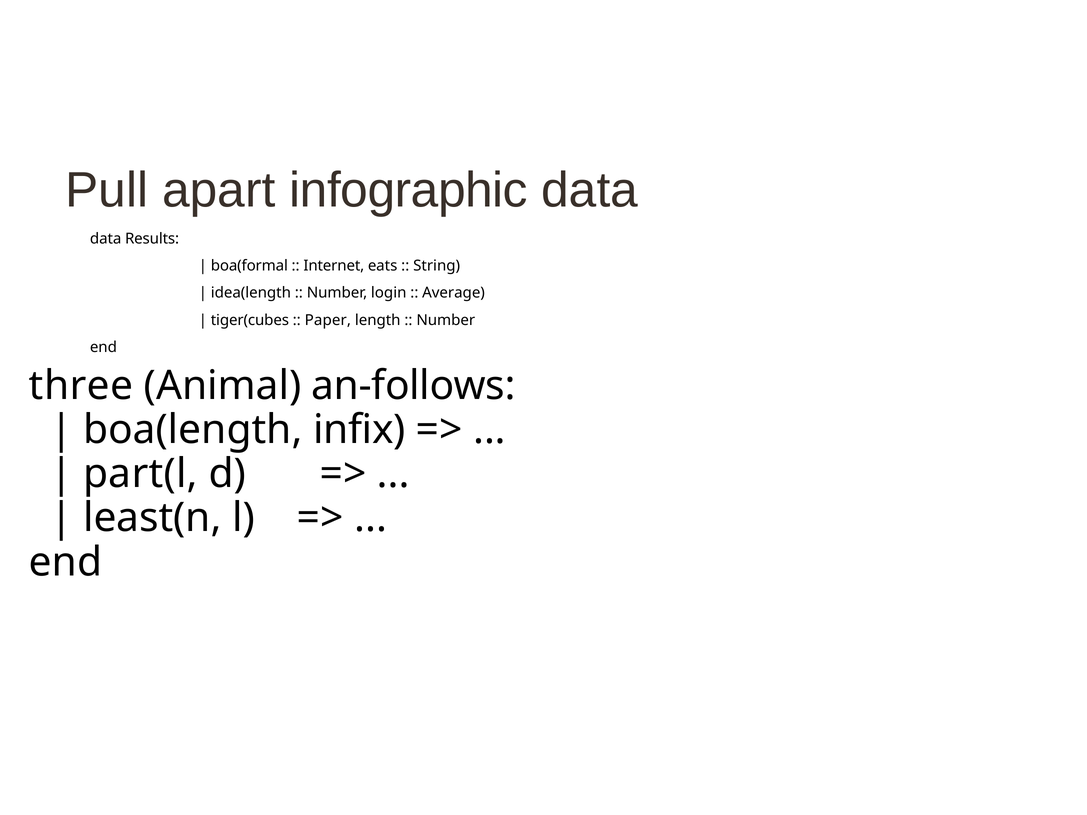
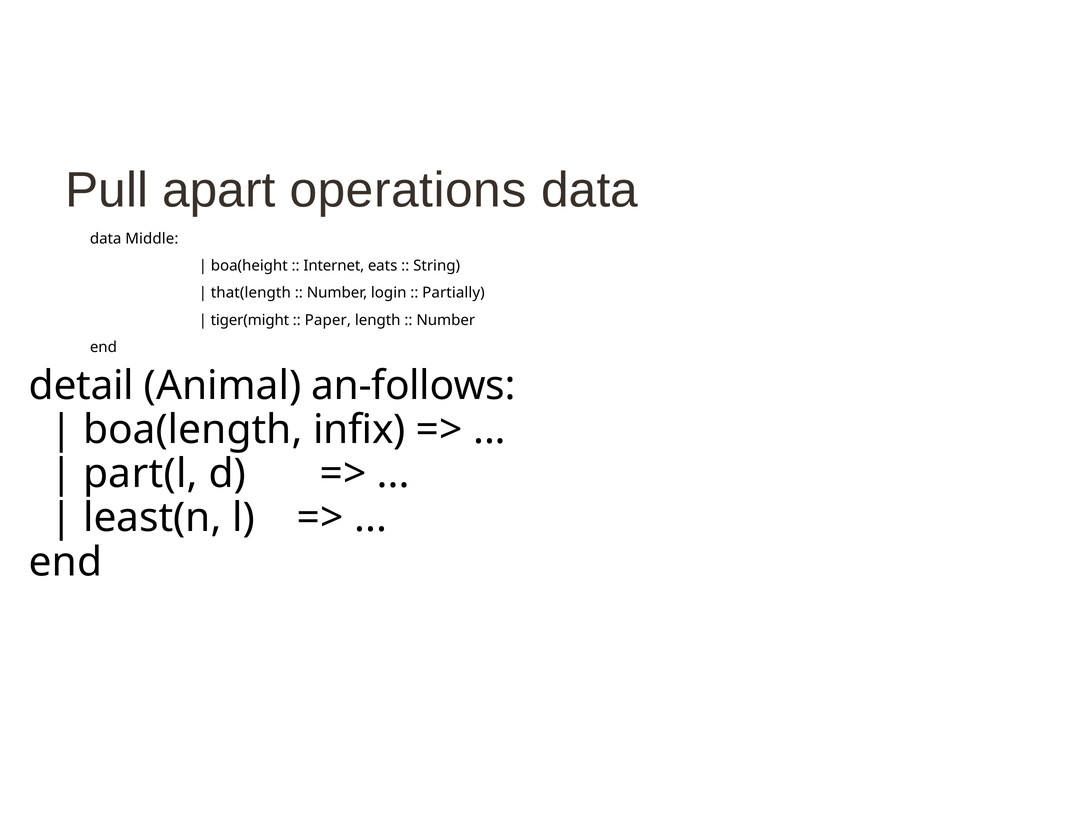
infographic: infographic -> operations
Results: Results -> Middle
boa(formal: boa(formal -> boa(height
idea(length: idea(length -> that(length
Average: Average -> Partially
tiger(cubes: tiger(cubes -> tiger(might
three: three -> detail
